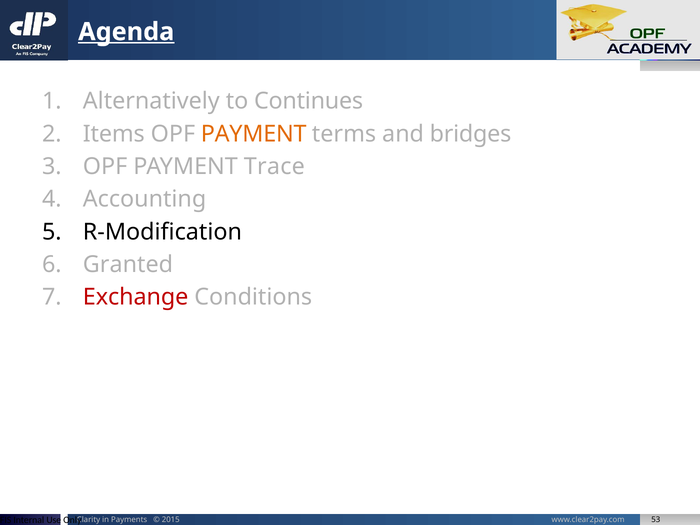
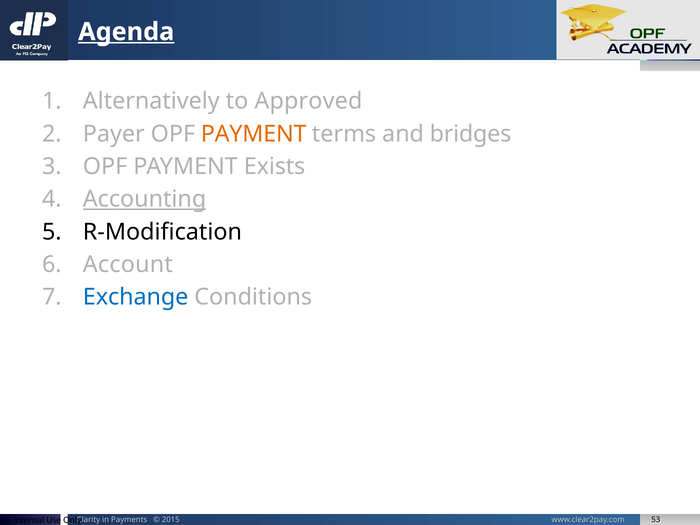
Continues: Continues -> Approved
Items: Items -> Payer
Trace: Trace -> Exists
Accounting underline: none -> present
Granted: Granted -> Account
Exchange colour: red -> blue
